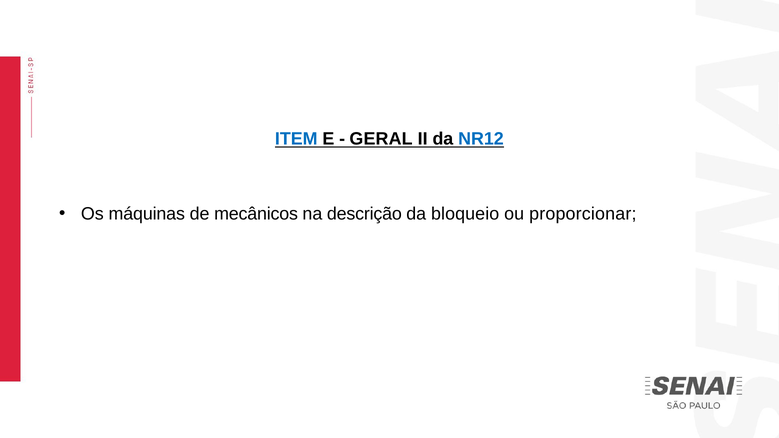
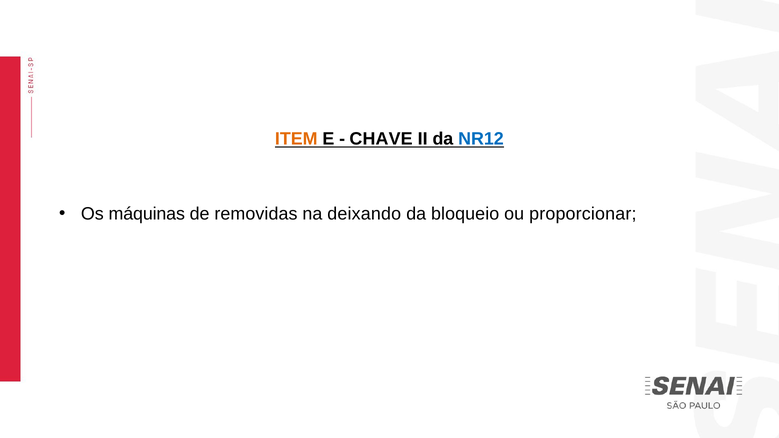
ITEM colour: blue -> orange
GERAL: GERAL -> CHAVE
mecânicos: mecânicos -> removidas
descrição: descrição -> deixando
